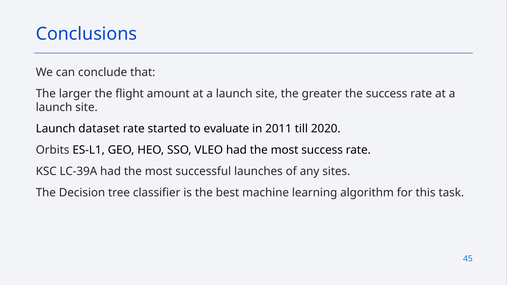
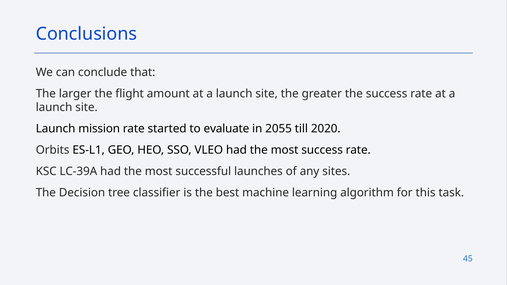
dataset: dataset -> mission
2011: 2011 -> 2055
